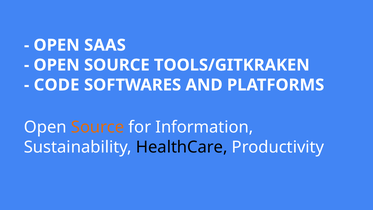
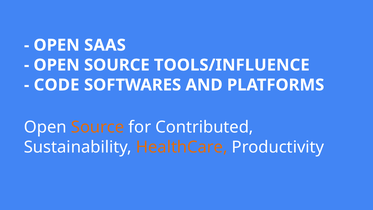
TOOLS/GITKRAKEN: TOOLS/GITKRAKEN -> TOOLS/INFLUENCE
Information: Information -> Contributed
HealthCare colour: black -> orange
